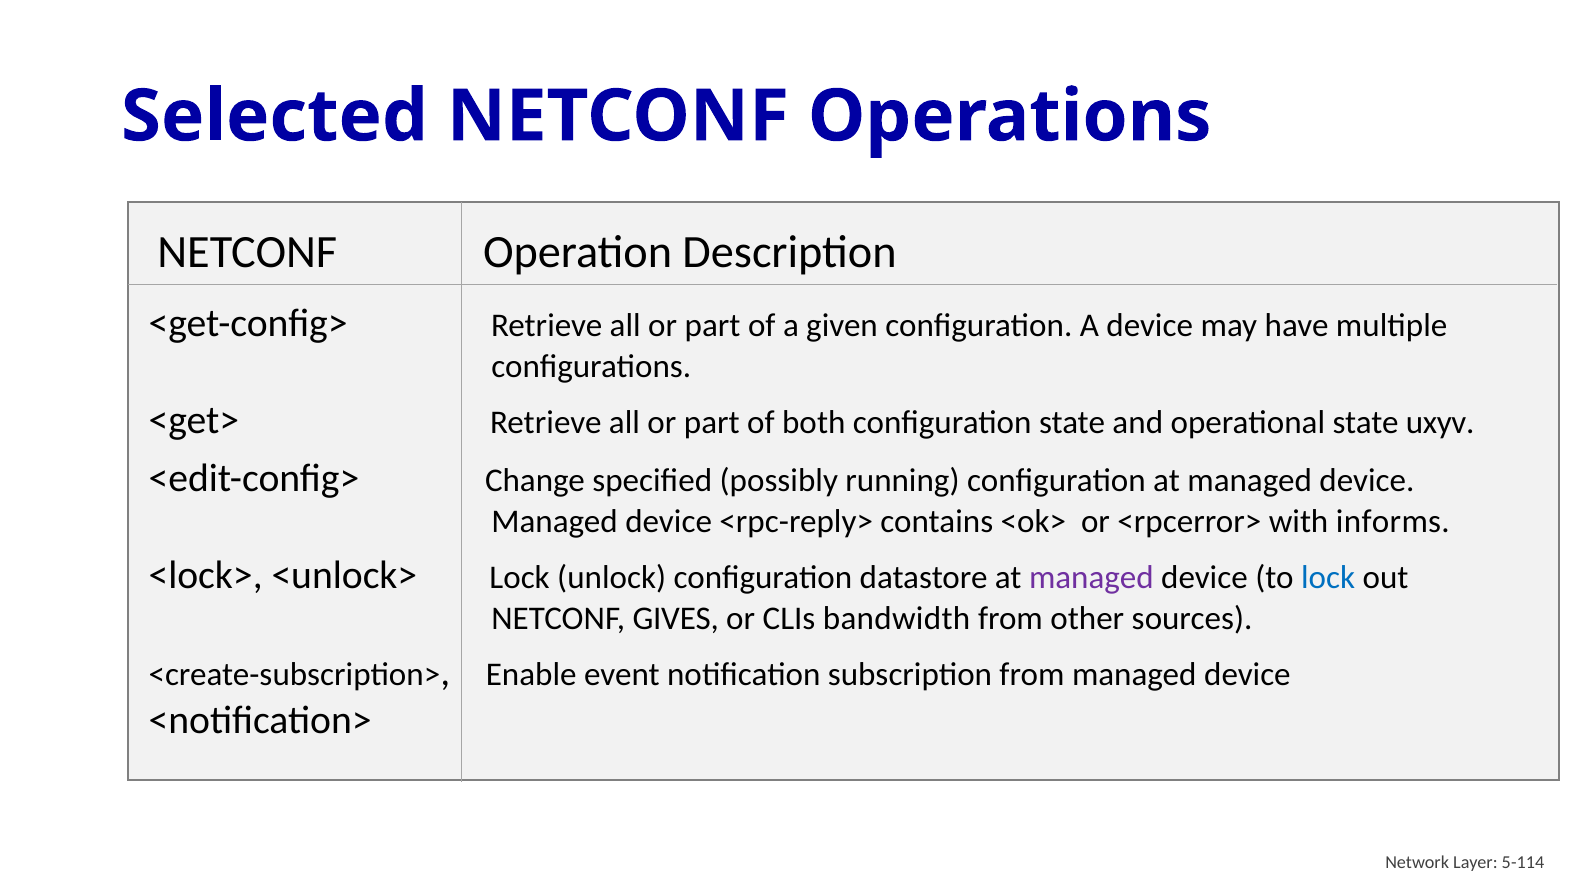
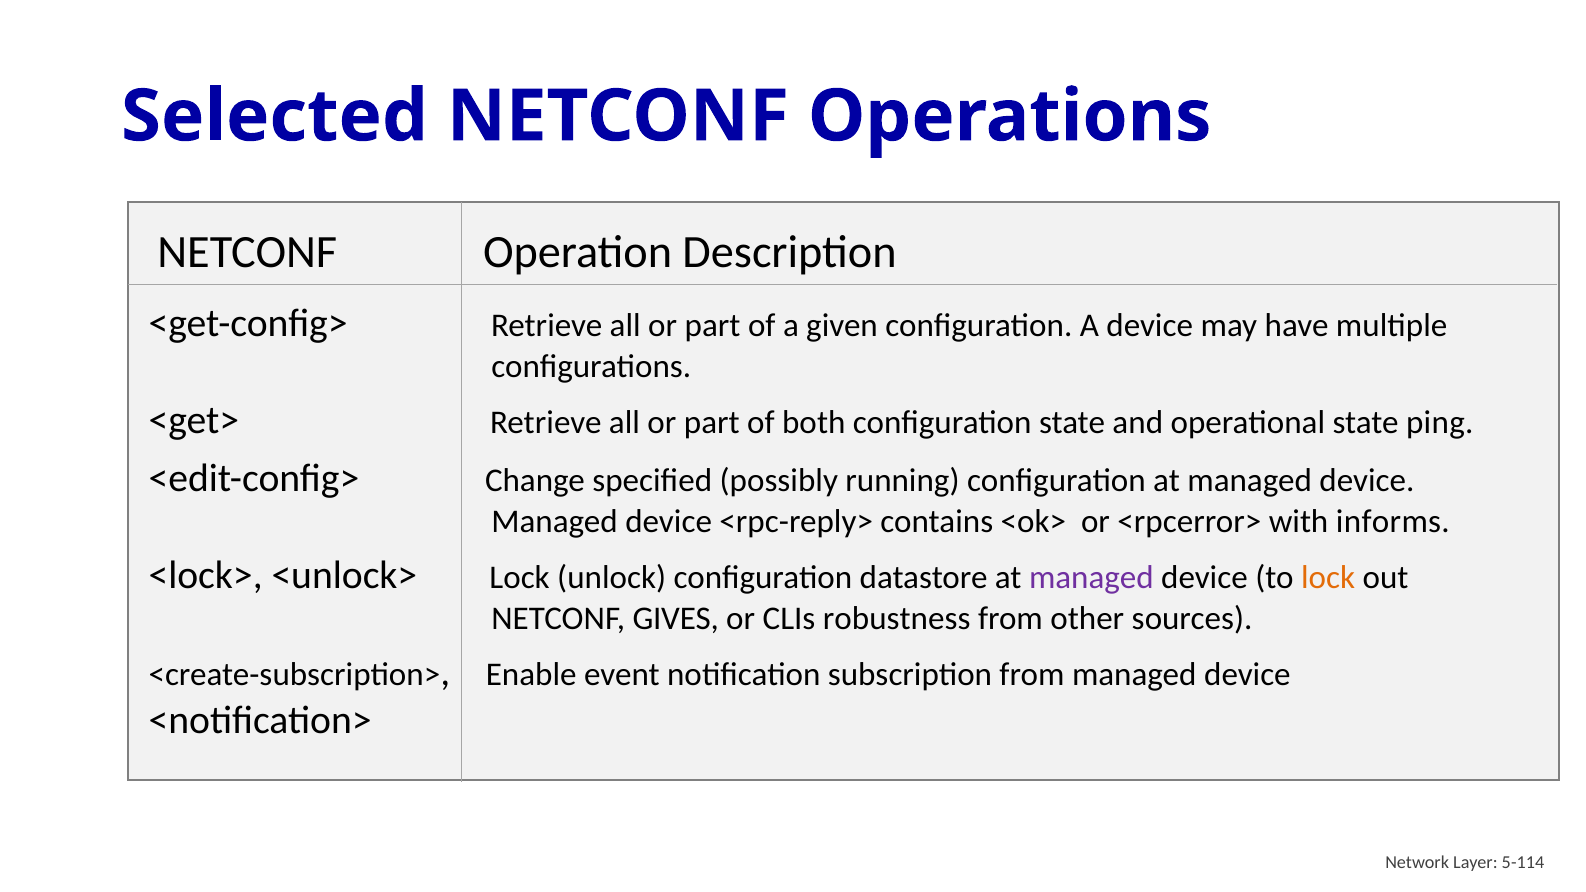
uxyv: uxyv -> ping
lock at (1328, 578) colour: blue -> orange
bandwidth: bandwidth -> robustness
